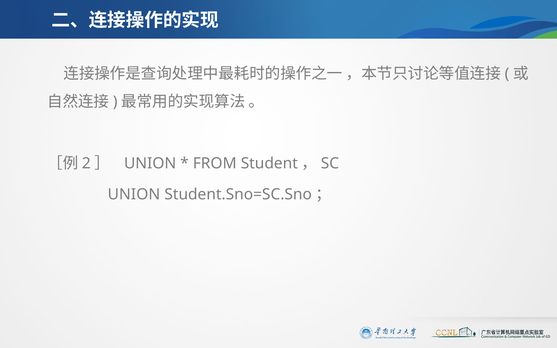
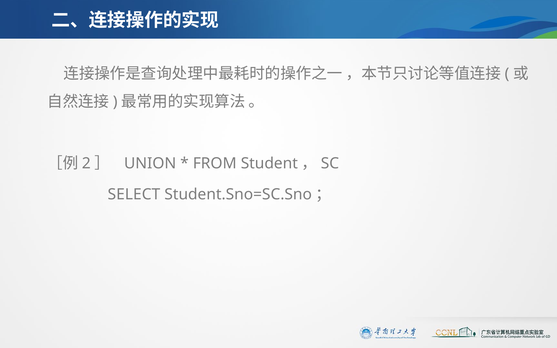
UNION at (134, 194): UNION -> SELECT
